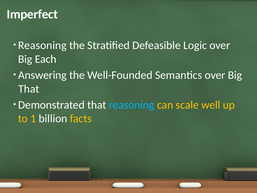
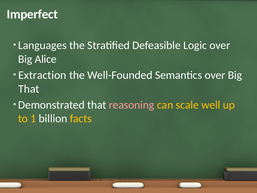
Reasoning at (42, 45): Reasoning -> Languages
Each: Each -> Alice
Answering: Answering -> Extraction
reasoning at (132, 105) colour: light blue -> pink
